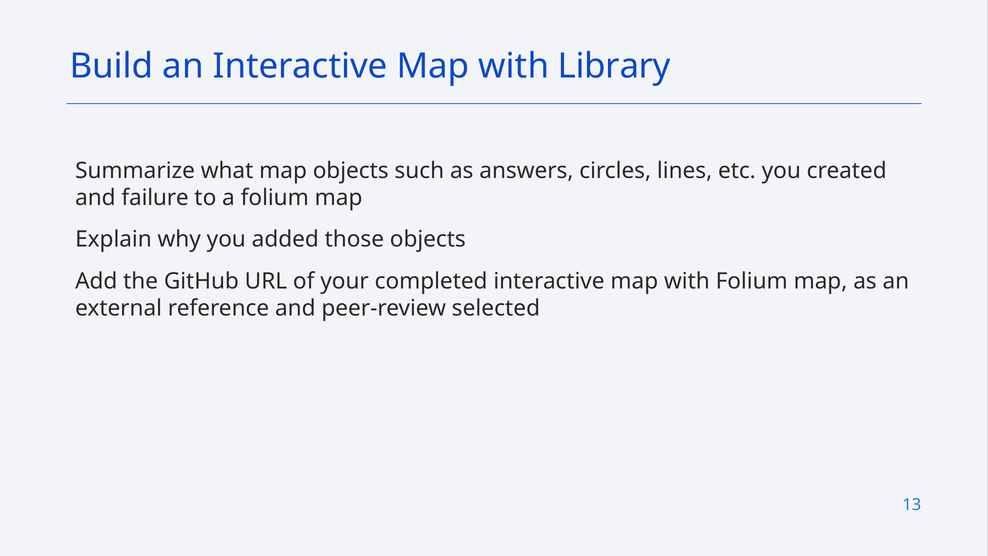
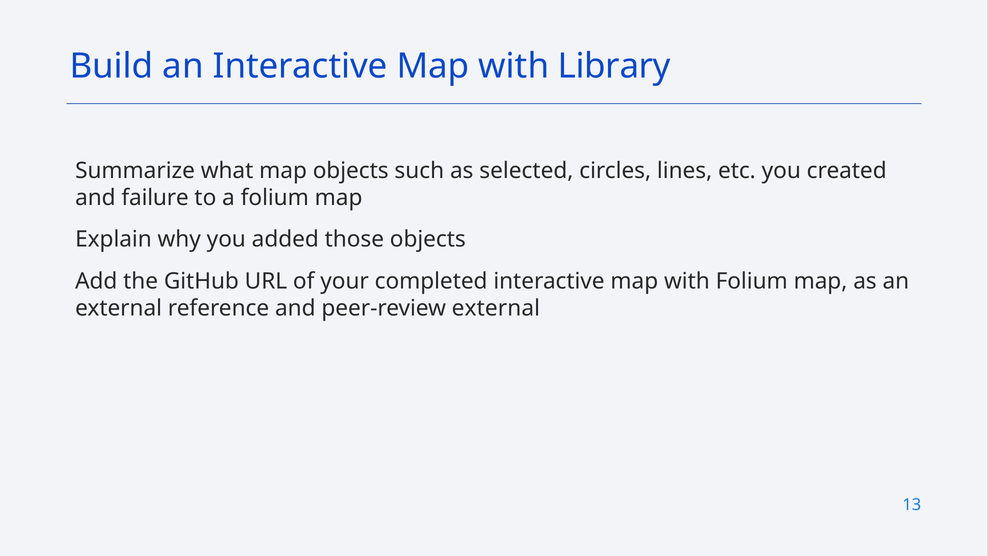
answers: answers -> selected
peer-review selected: selected -> external
